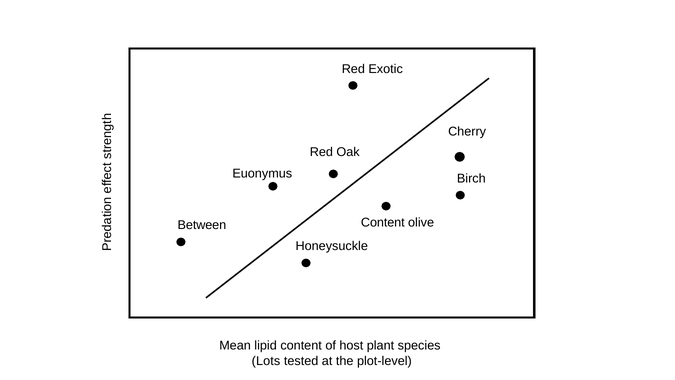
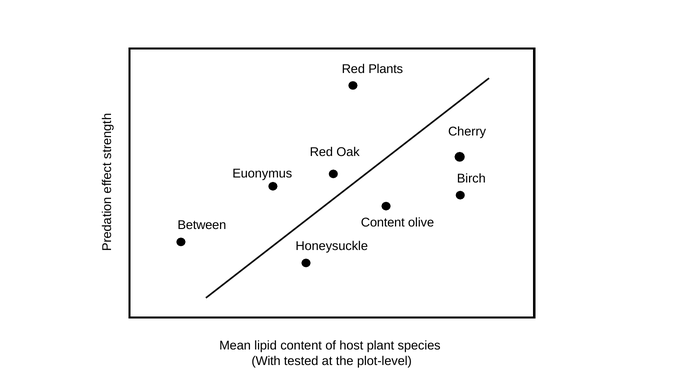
Exotic: Exotic -> Plants
Lots: Lots -> With
